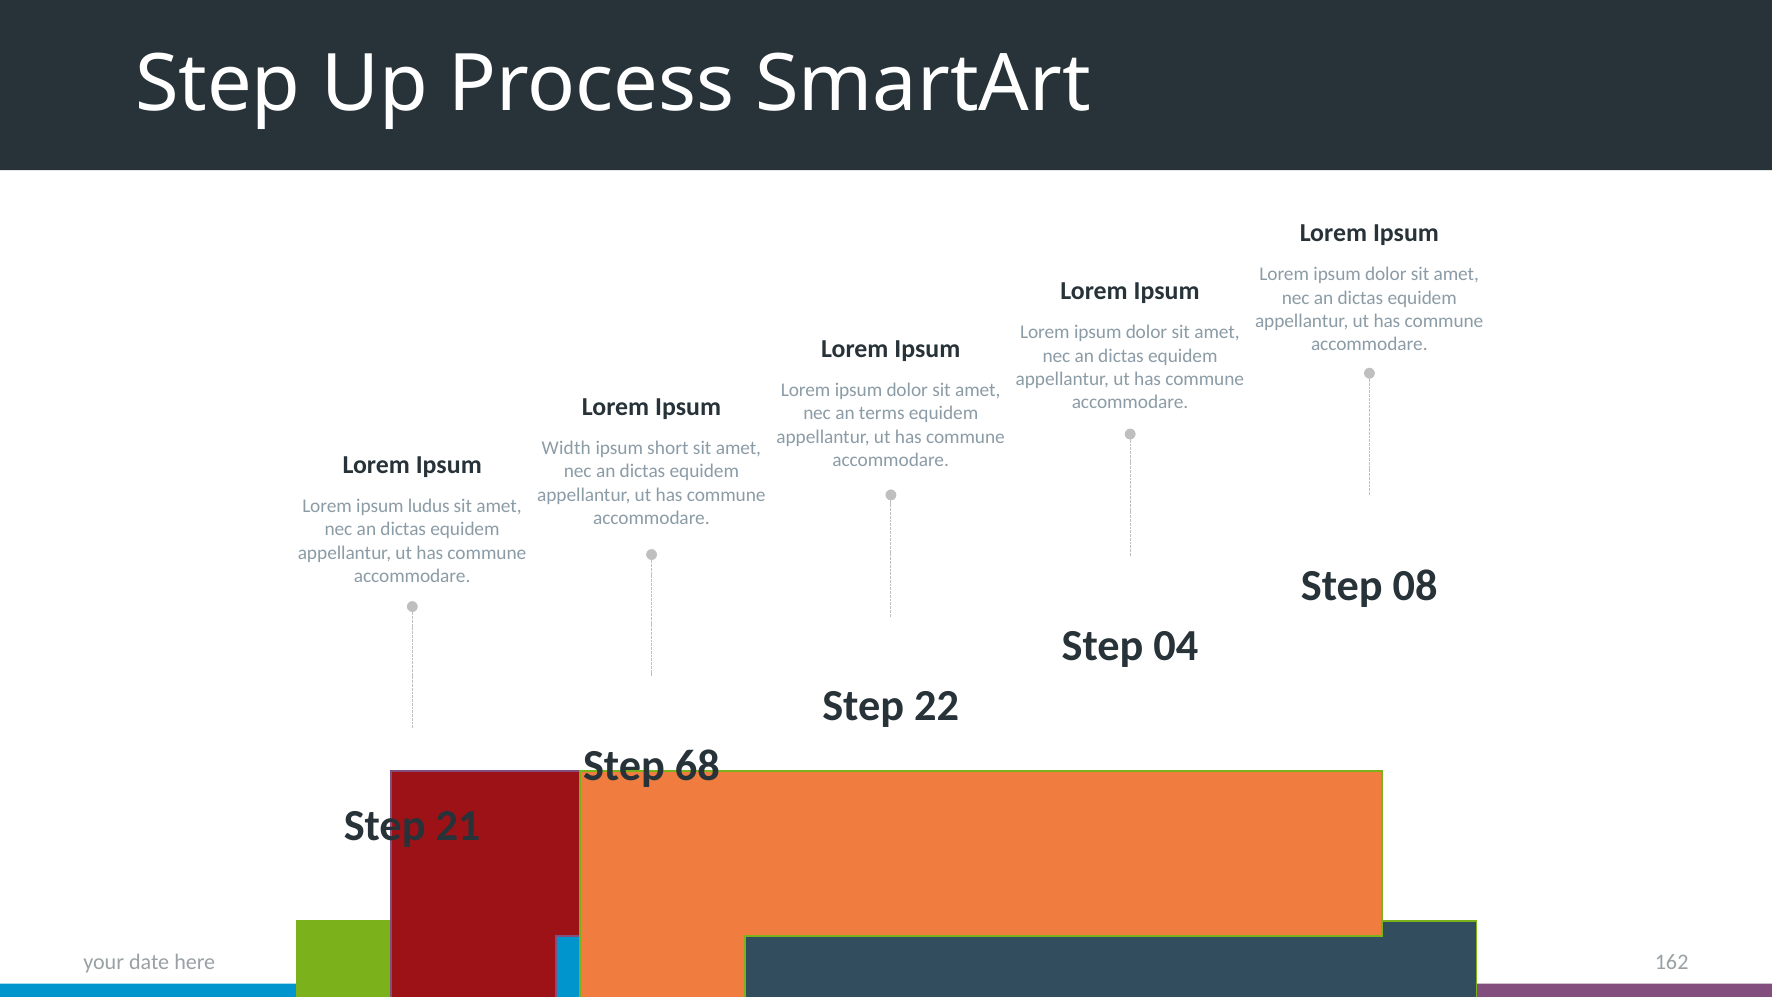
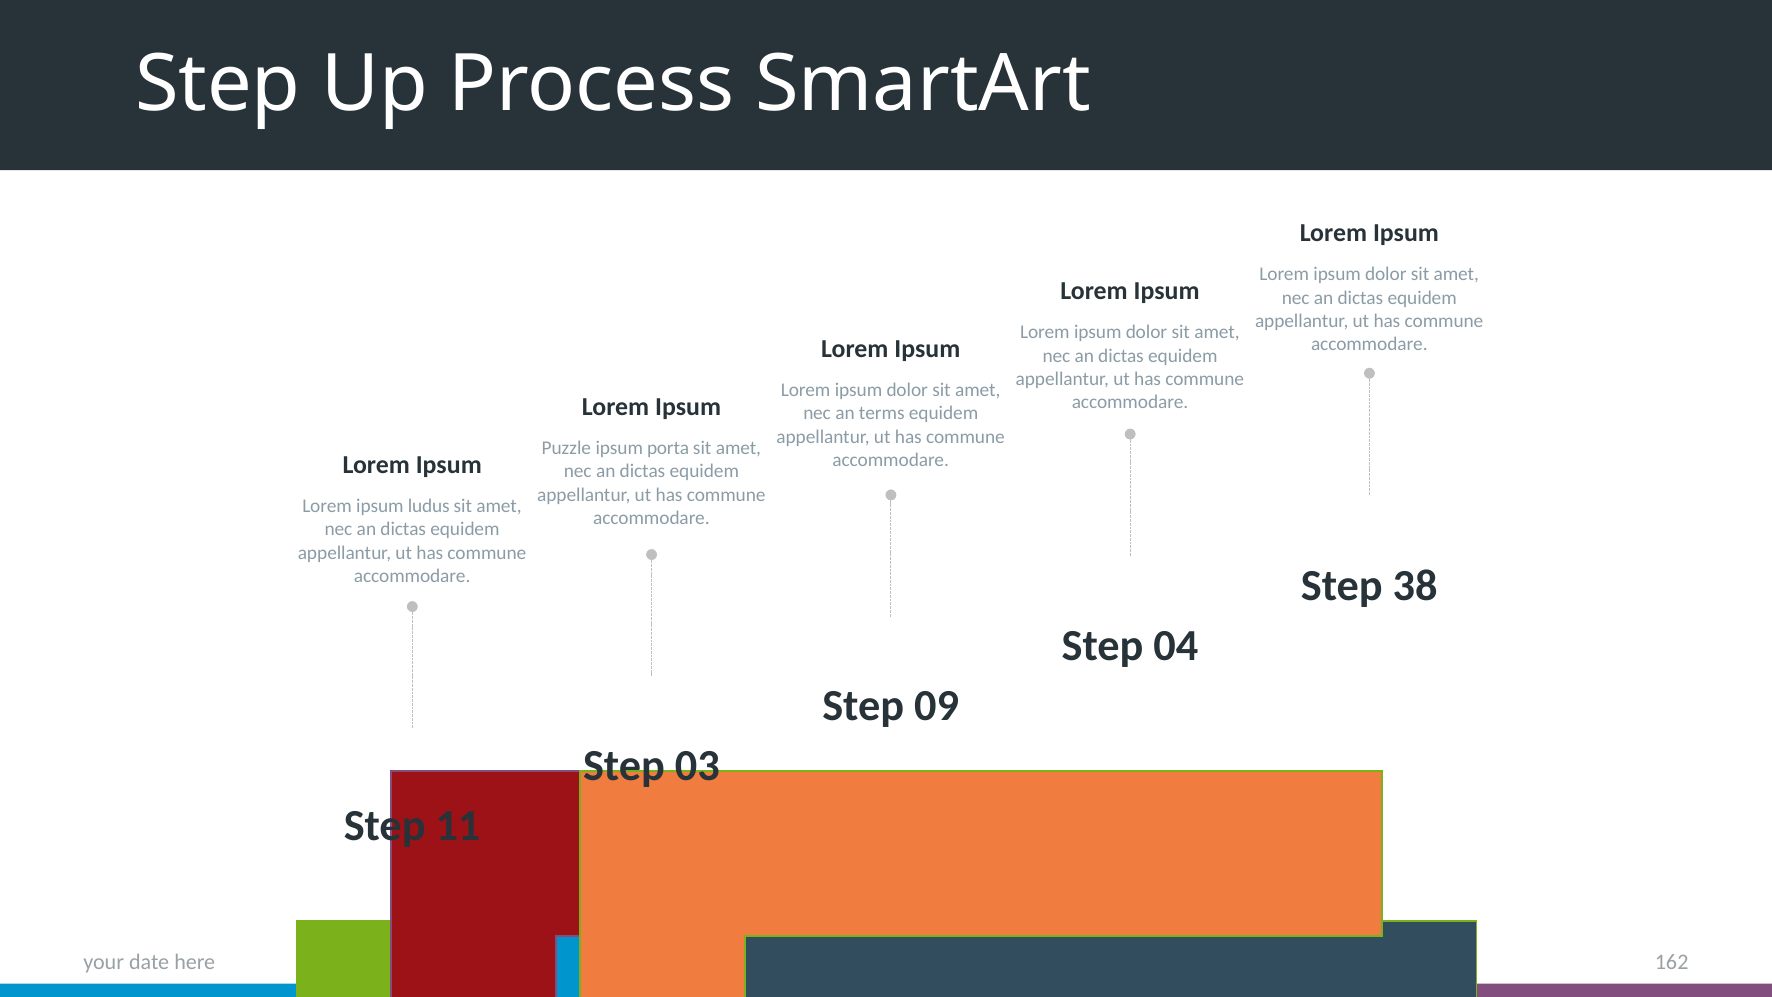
Width: Width -> Puzzle
short: short -> porta
08: 08 -> 38
22: 22 -> 09
68: 68 -> 03
21: 21 -> 11
